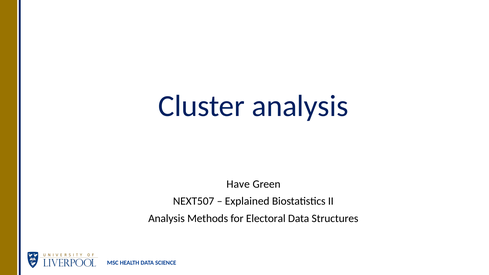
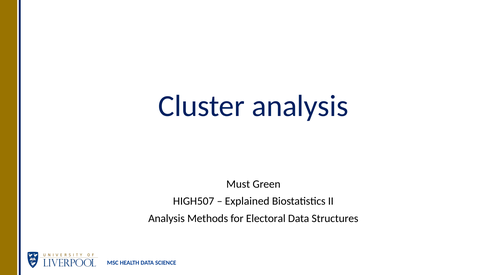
Have: Have -> Must
NEXT507: NEXT507 -> HIGH507
